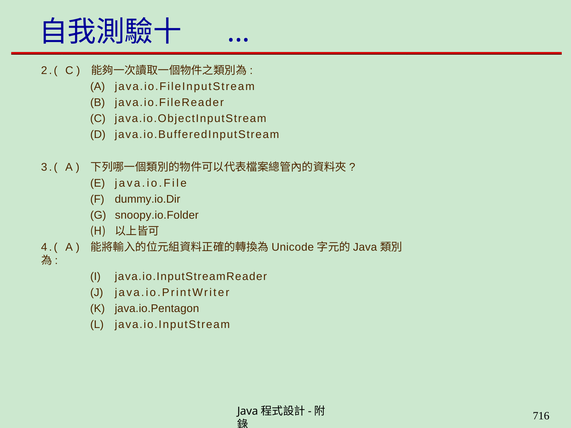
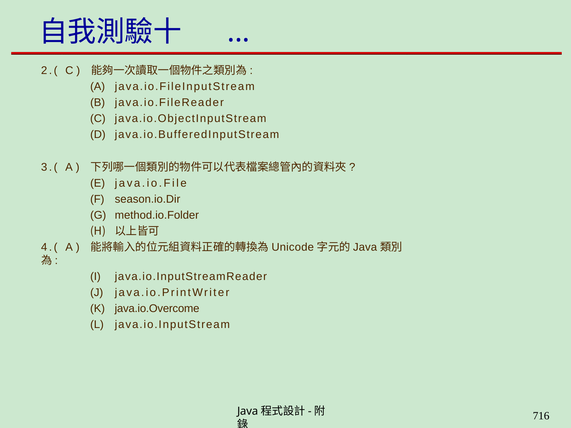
dummy.io.Dir: dummy.io.Dir -> season.io.Dir
snoopy.io.Folder: snoopy.io.Folder -> method.io.Folder
java.io.Pentagon: java.io.Pentagon -> java.io.Overcome
